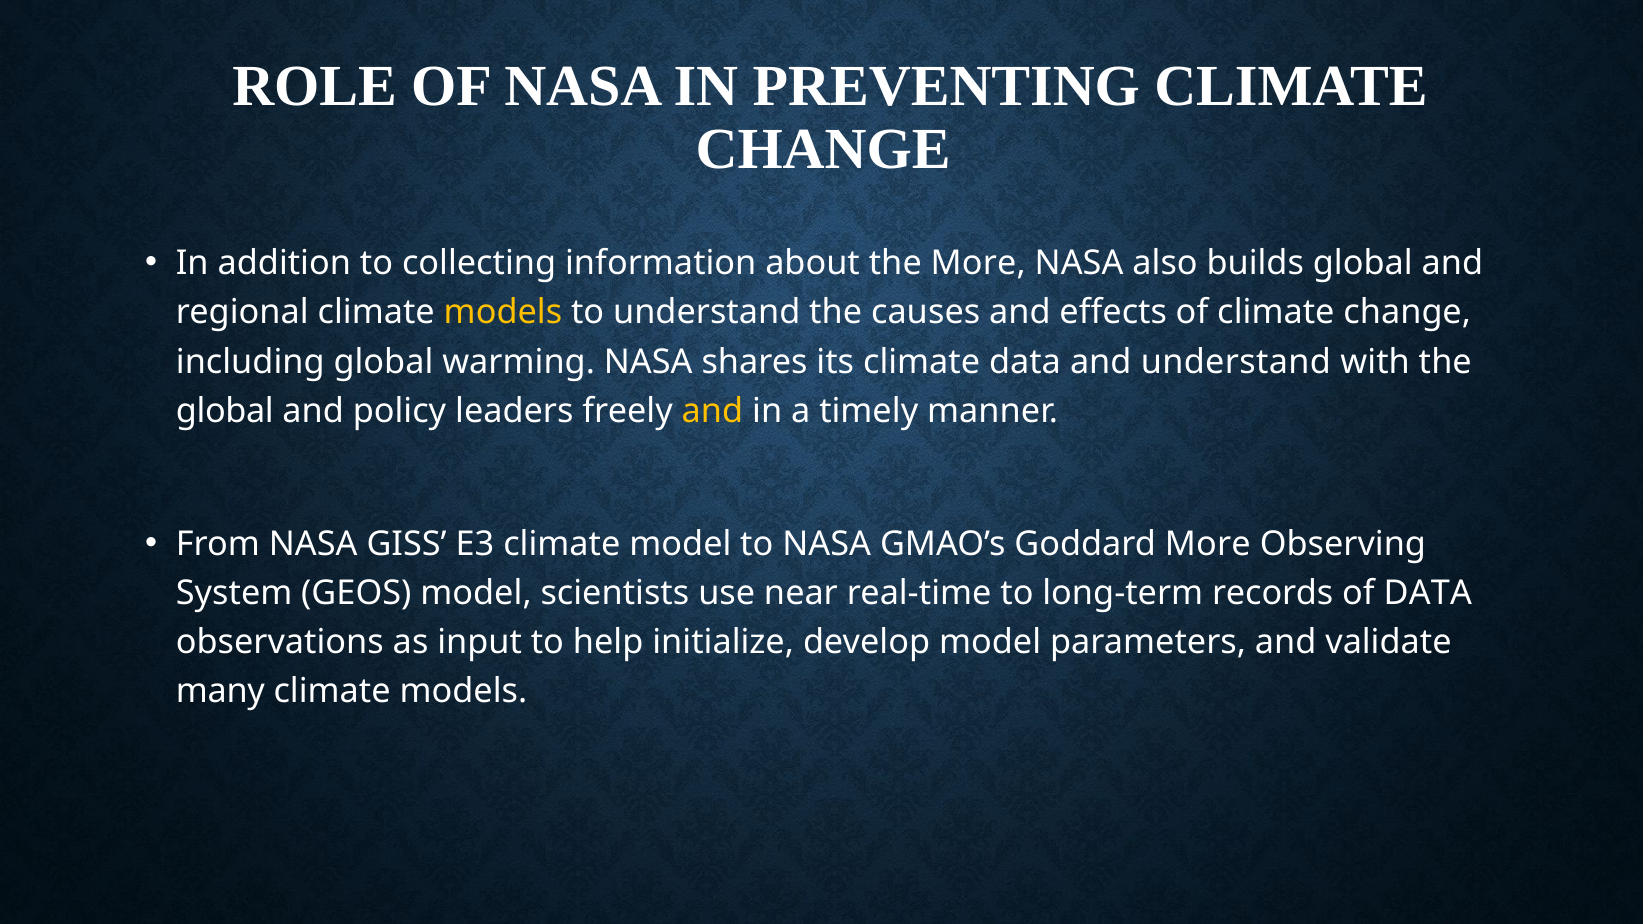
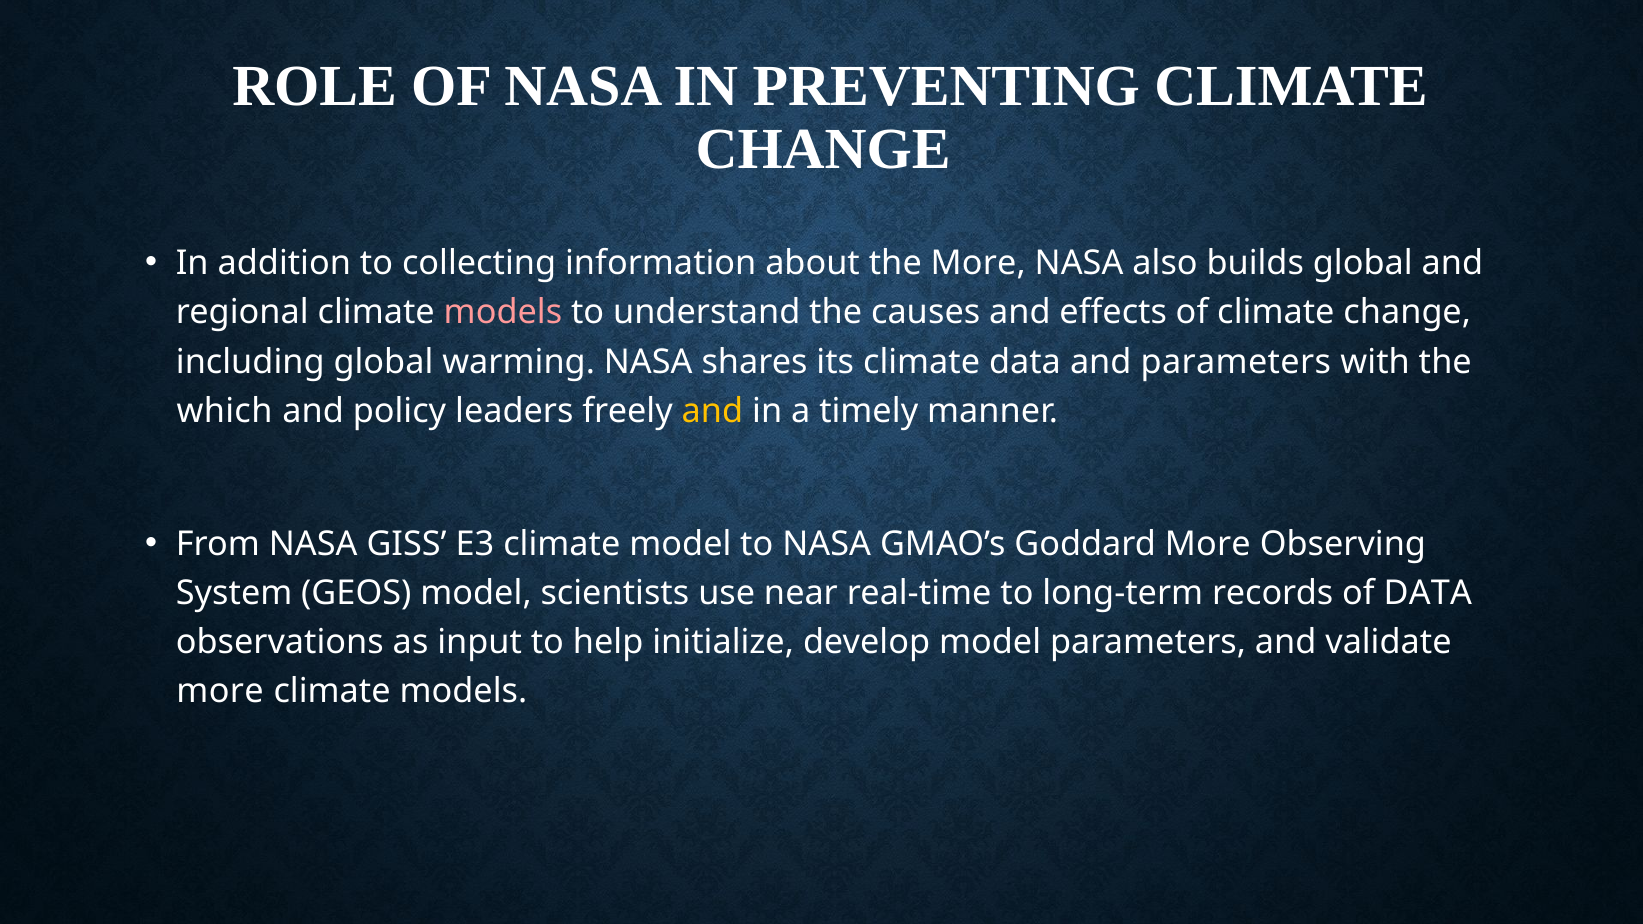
models at (503, 313) colour: yellow -> pink
and understand: understand -> parameters
global at (225, 411): global -> which
many at (220, 692): many -> more
